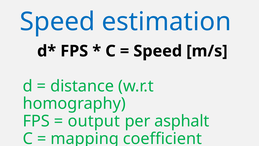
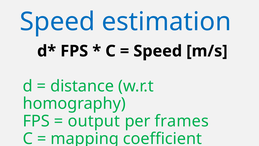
asphalt: asphalt -> frames
